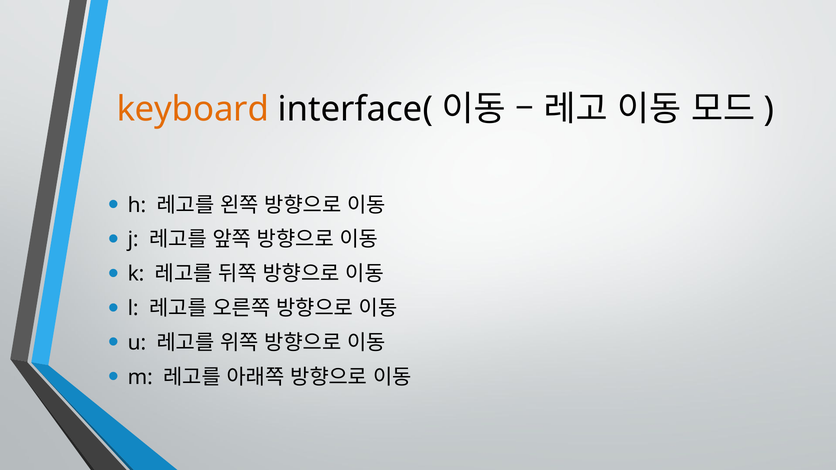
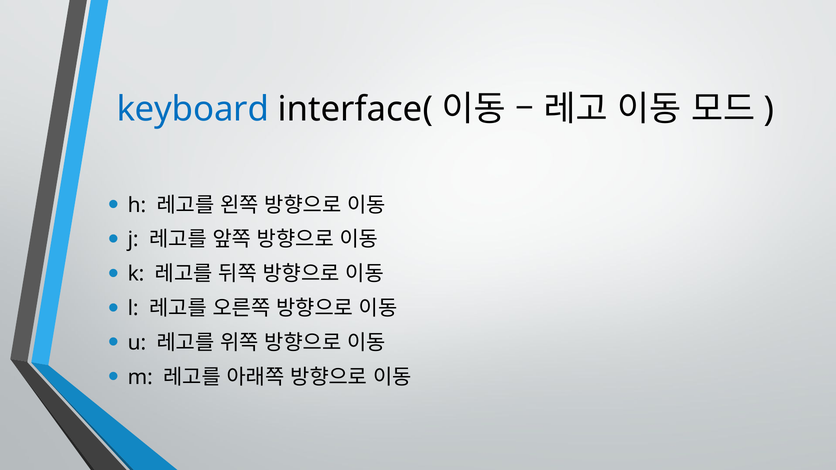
keyboard colour: orange -> blue
